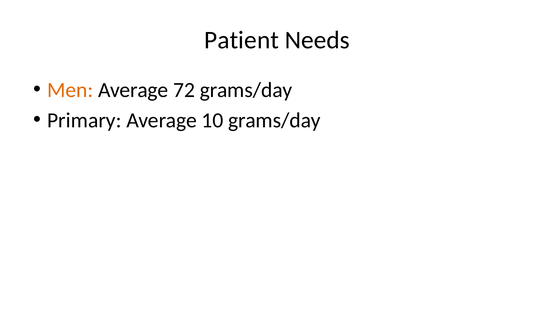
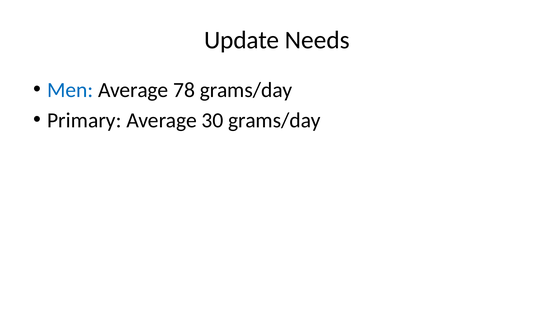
Patient: Patient -> Update
Men colour: orange -> blue
72: 72 -> 78
10: 10 -> 30
